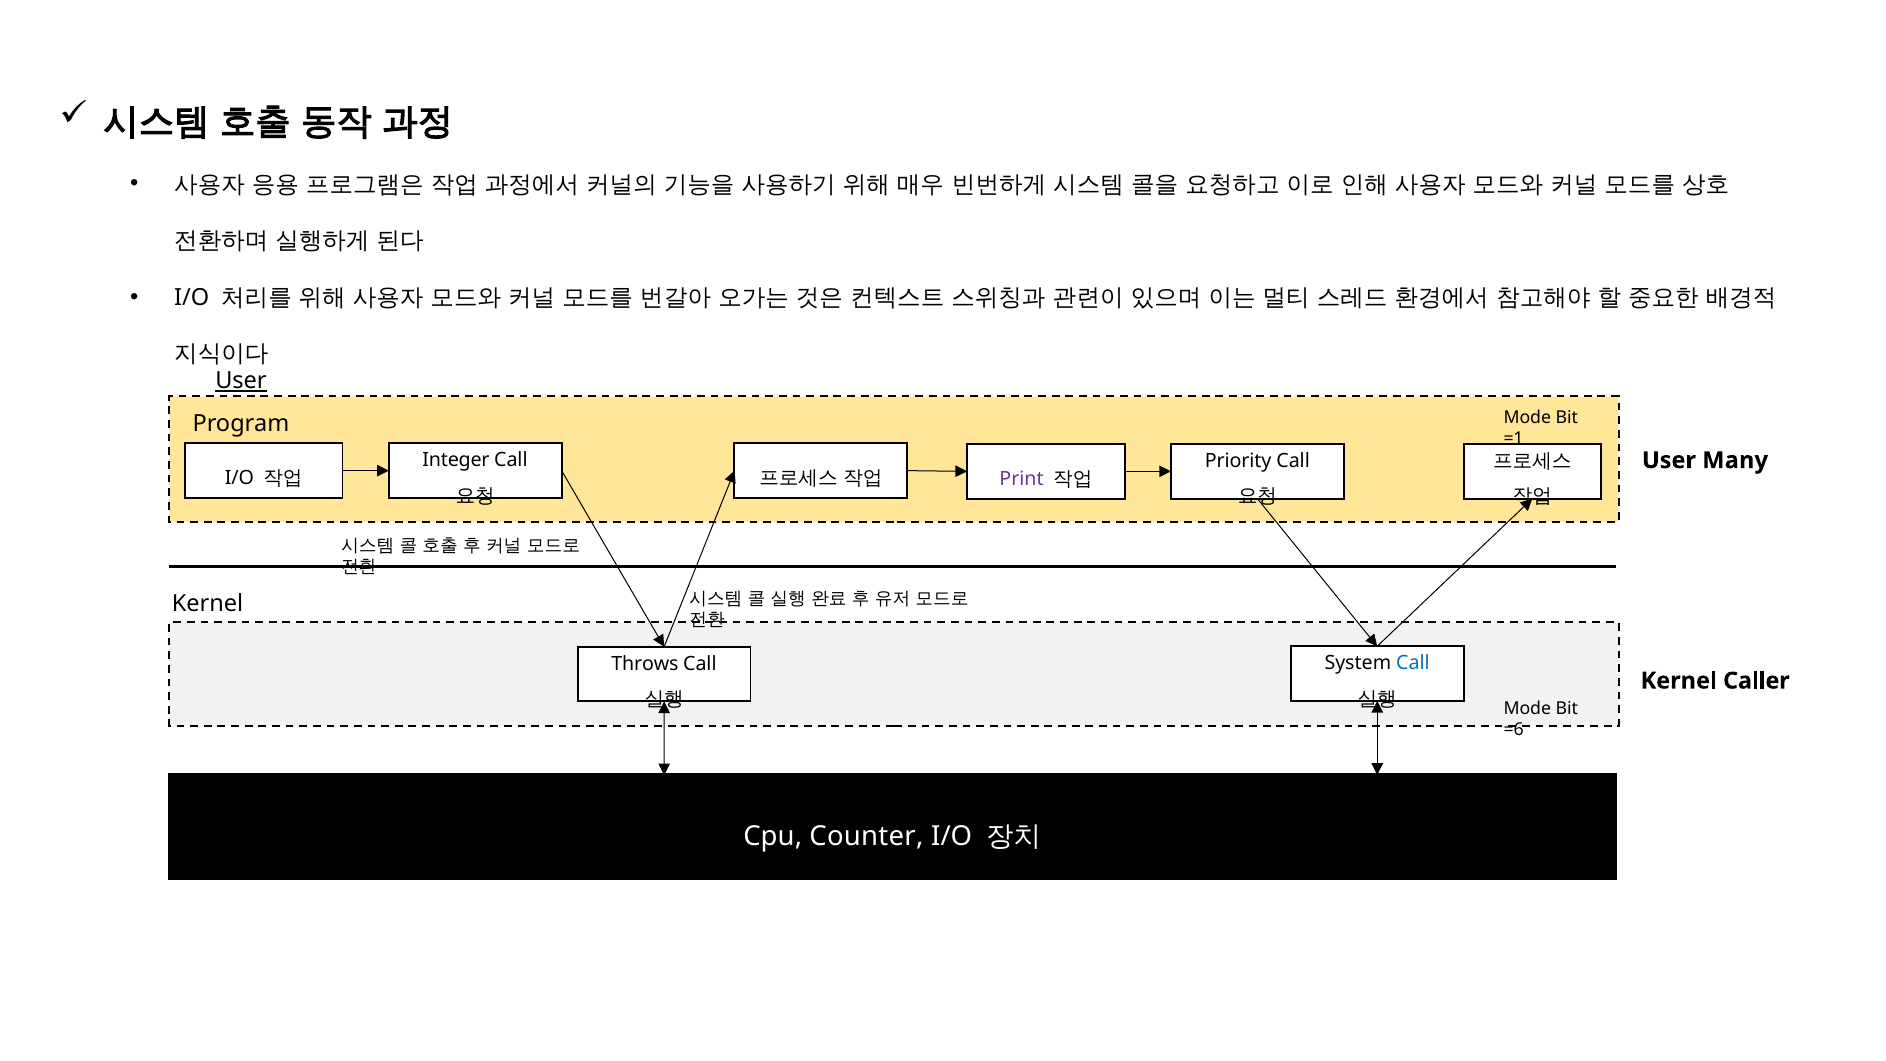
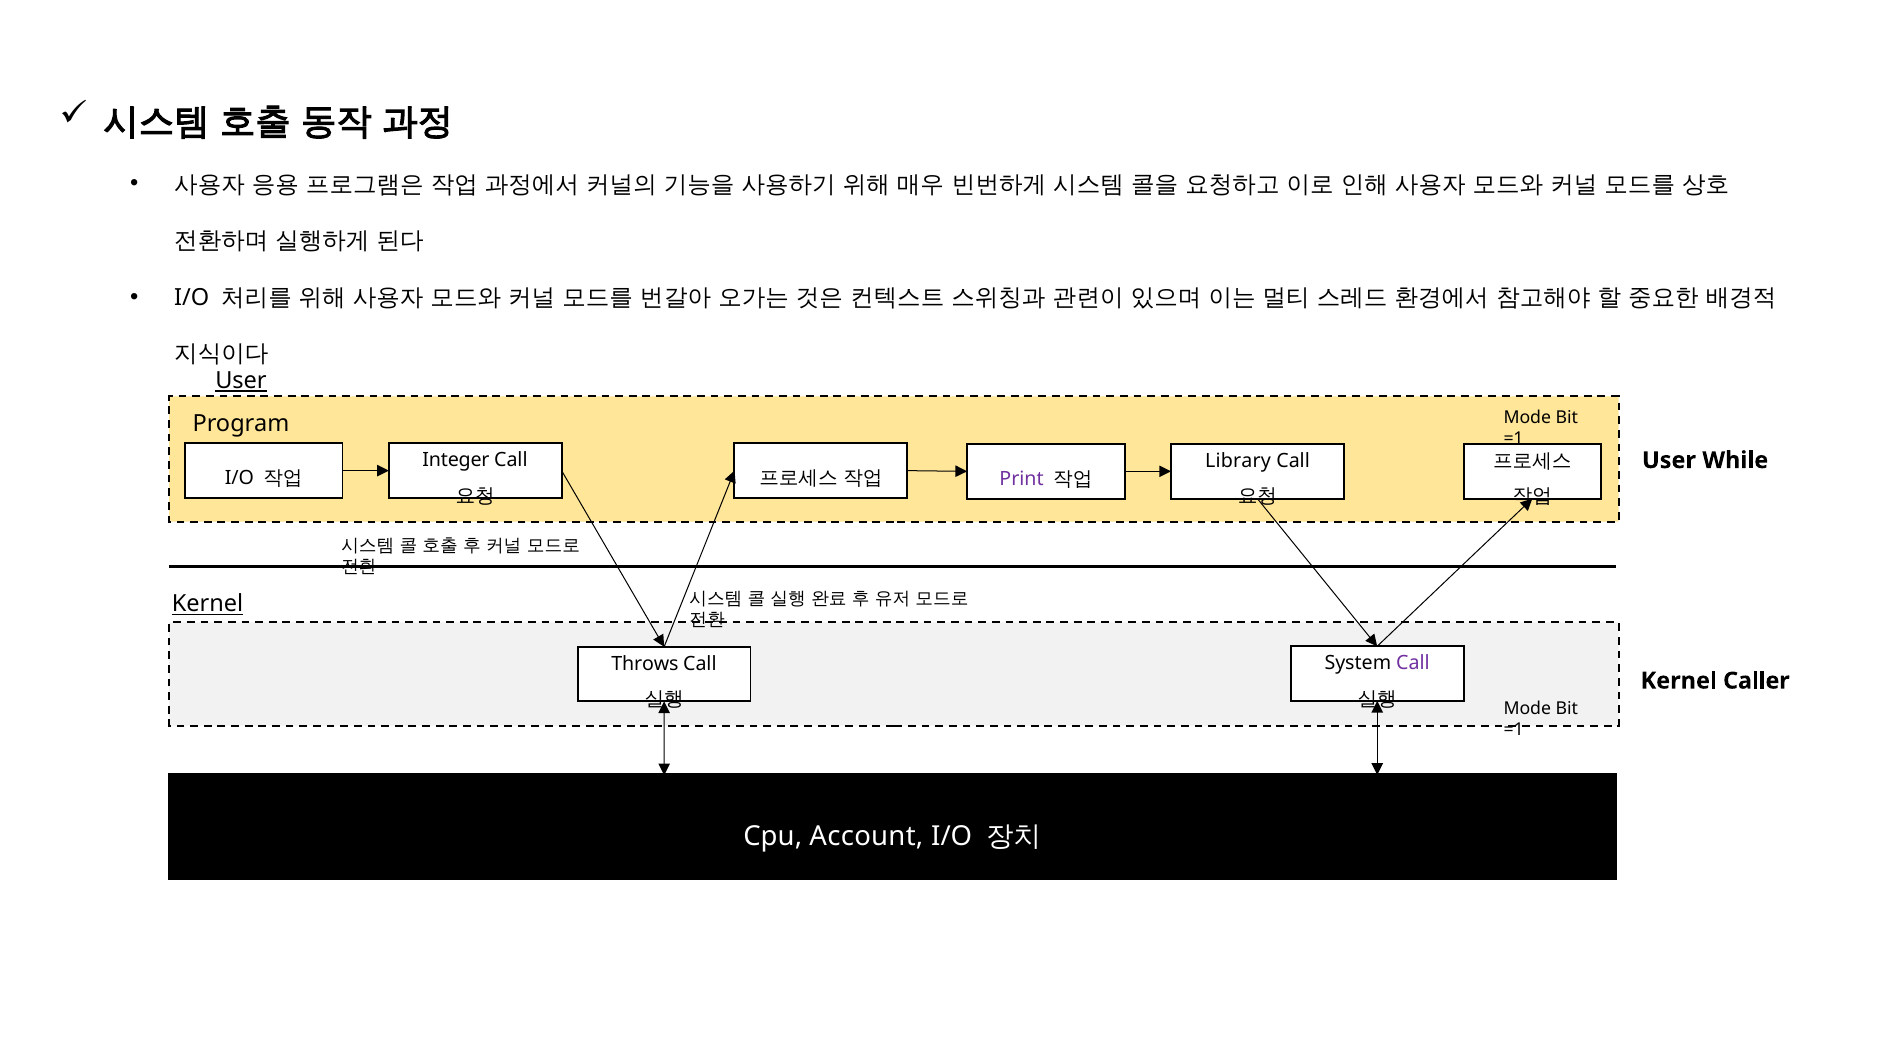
Priority: Priority -> Library
Many: Many -> While
Kernel at (208, 604) underline: none -> present
Call at (1413, 663) colour: blue -> purple
=6 at (1514, 730): =6 -> =1
Counter: Counter -> Account
